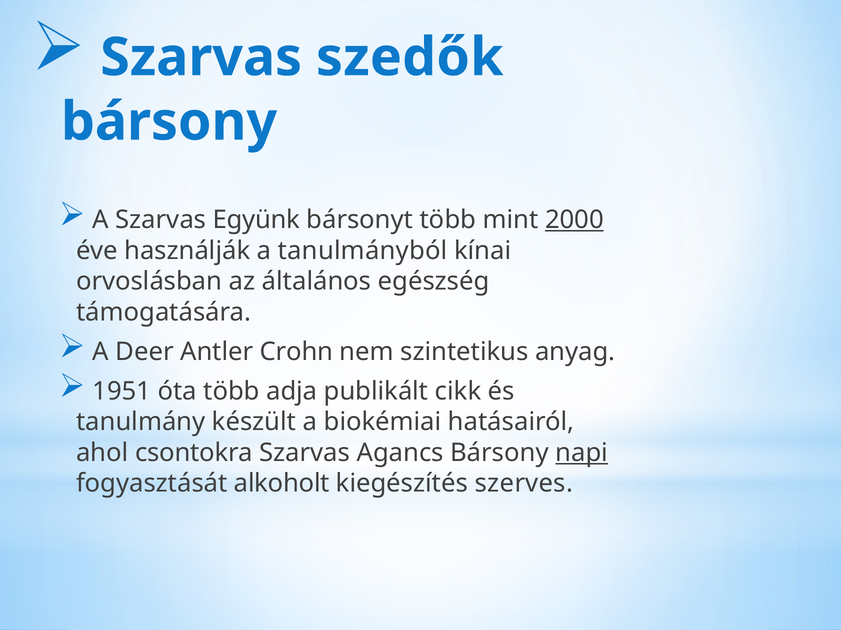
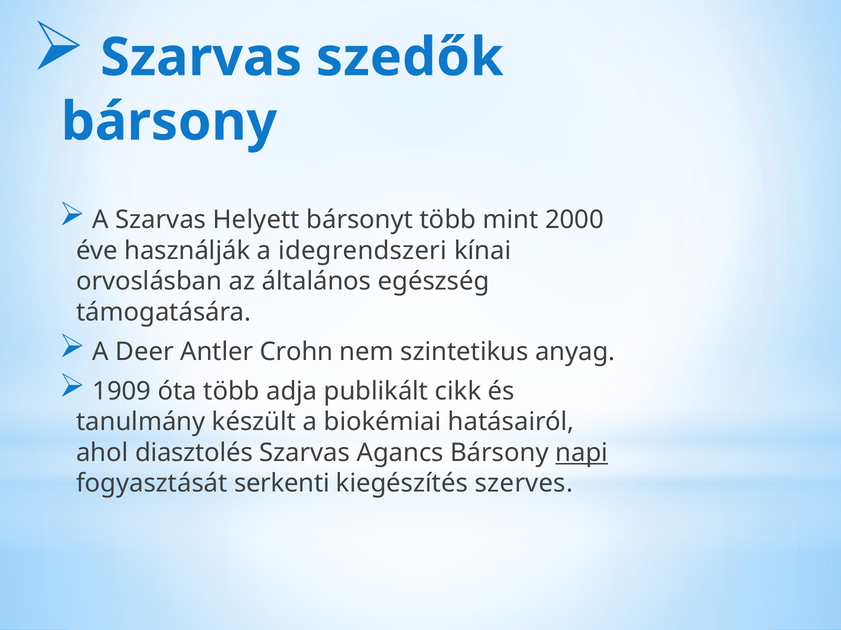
Együnk: Együnk -> Helyett
2000 underline: present -> none
tanulmányból: tanulmányból -> idegrendszeri
1951: 1951 -> 1909
csontokra: csontokra -> diasztolés
alkoholt: alkoholt -> serkenti
